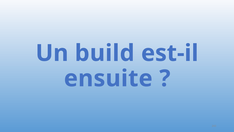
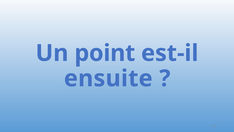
build: build -> point
